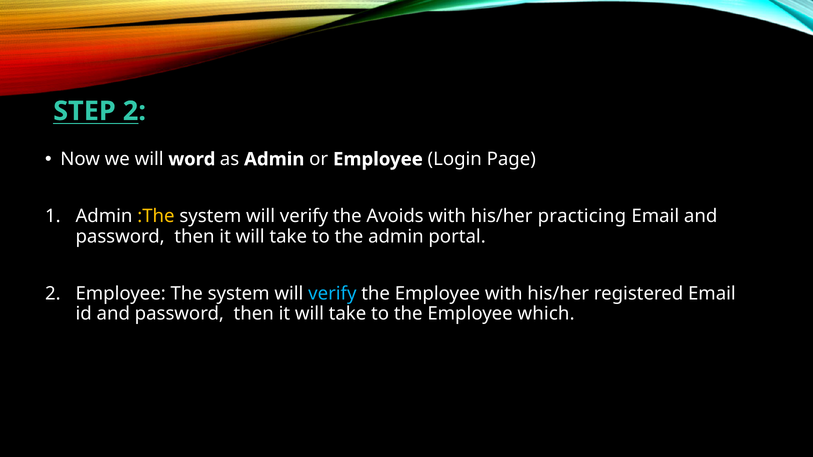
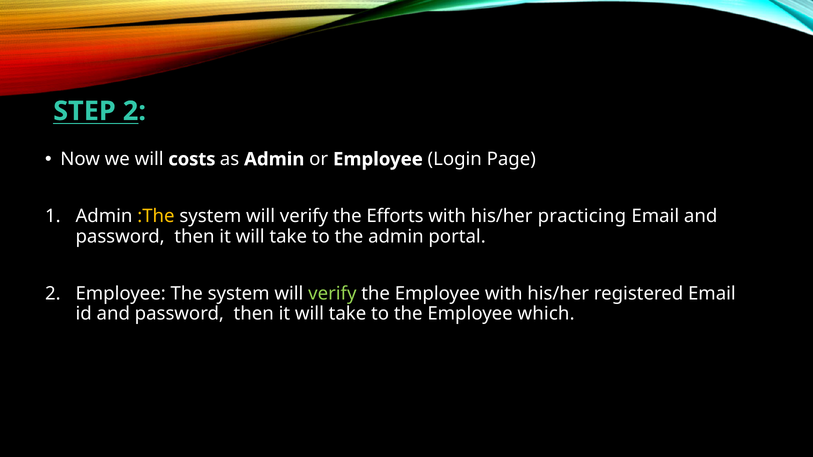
word: word -> costs
Avoids: Avoids -> Efforts
verify at (332, 294) colour: light blue -> light green
